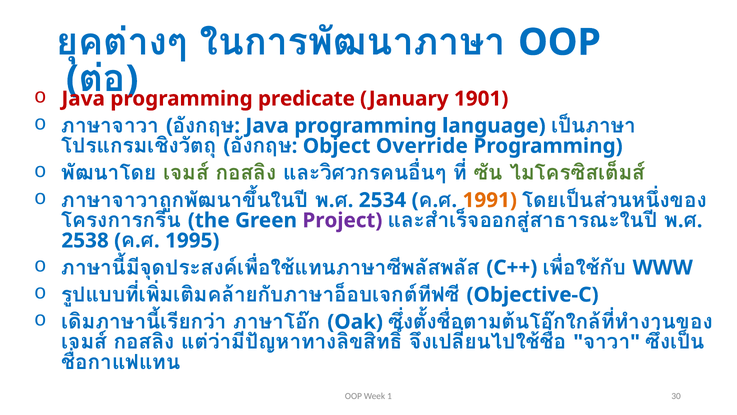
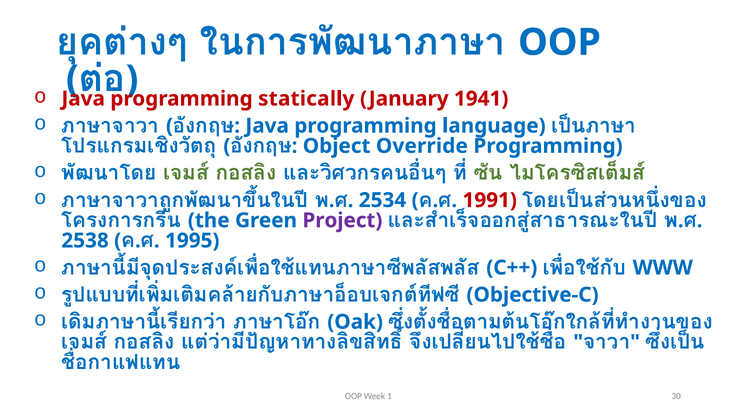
predicate: predicate -> statically
1901: 1901 -> 1941
1991 colour: orange -> red
